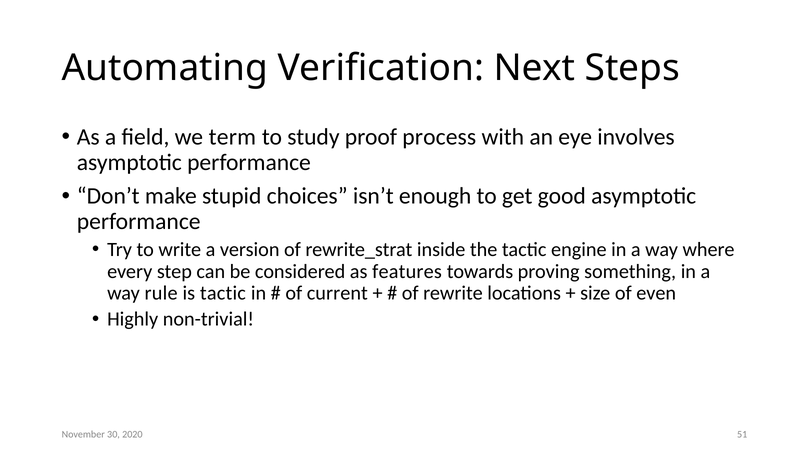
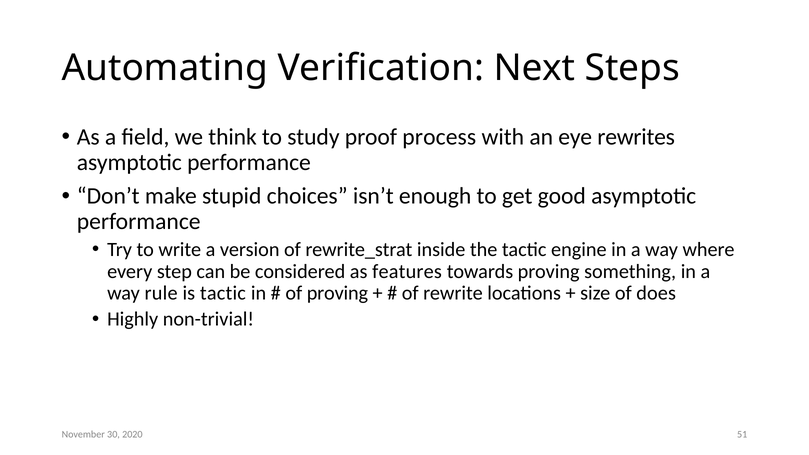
term: term -> think
involves: involves -> rewrites
of current: current -> proving
even: even -> does
